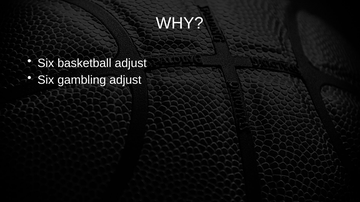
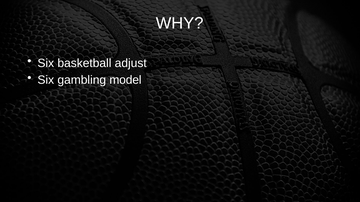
gambling adjust: adjust -> model
